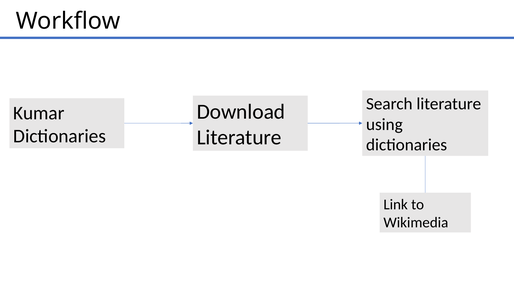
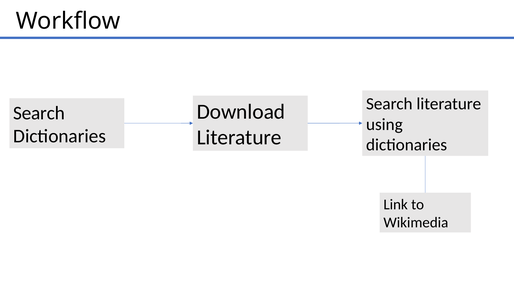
Kumar at (39, 113): Kumar -> Search
